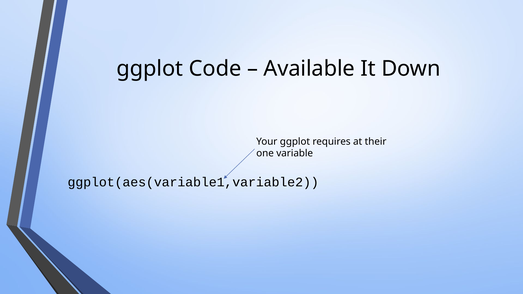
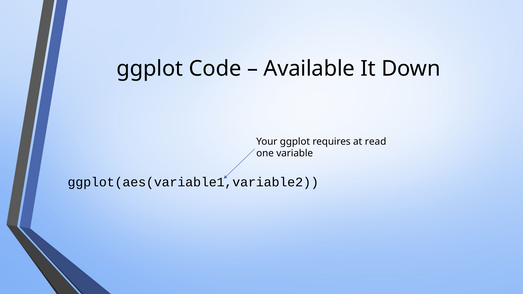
their: their -> read
